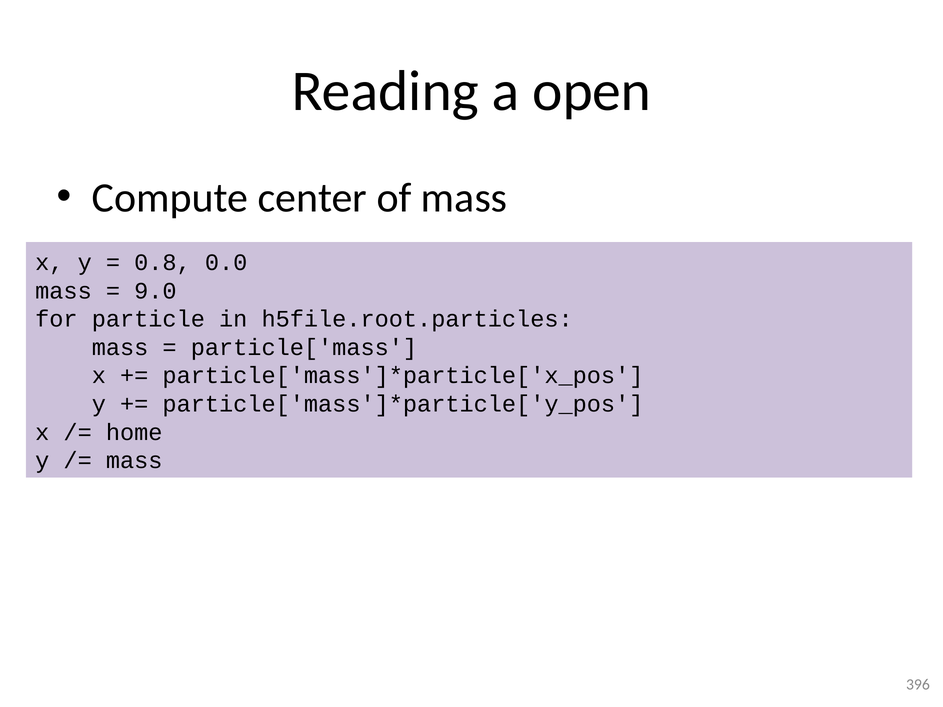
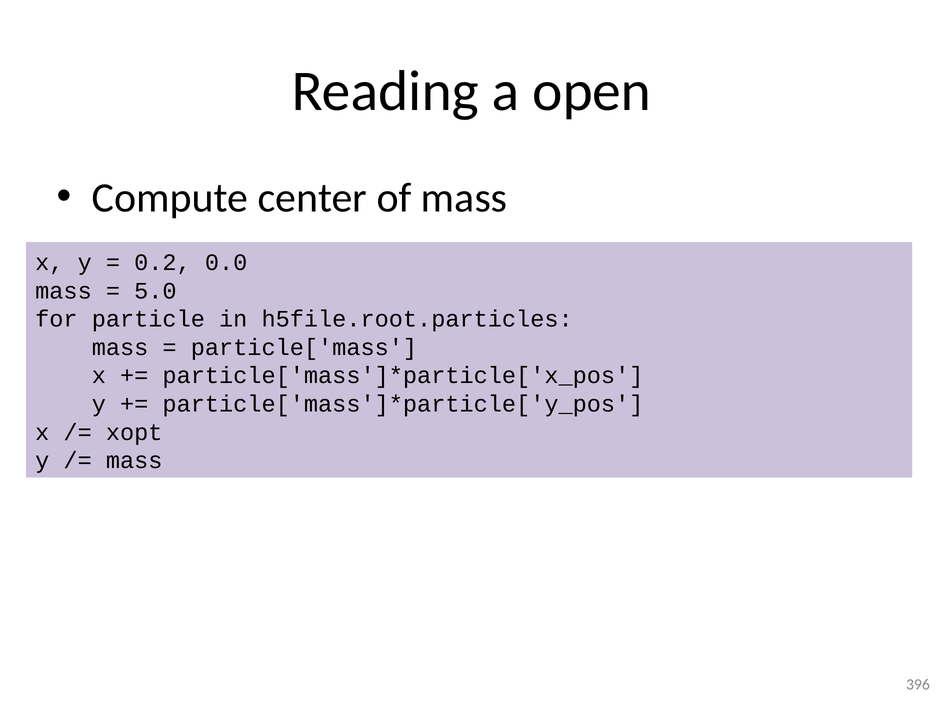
0.8: 0.8 -> 0.2
9.0: 9.0 -> 5.0
home: home -> xopt
